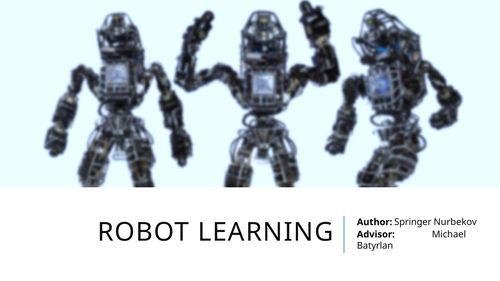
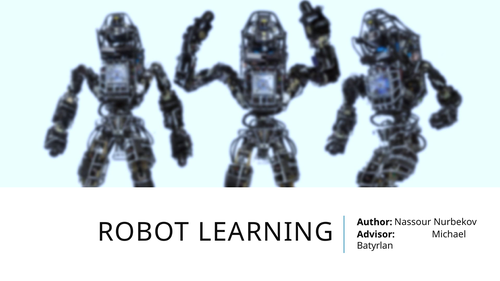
Springer: Springer -> Nassour
